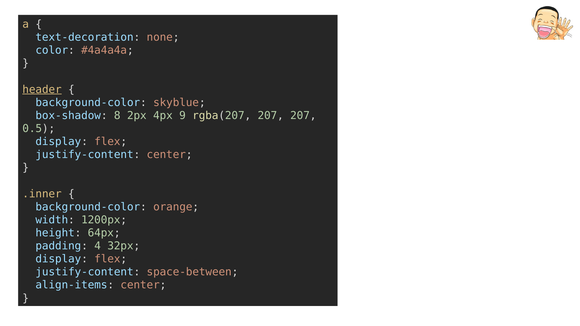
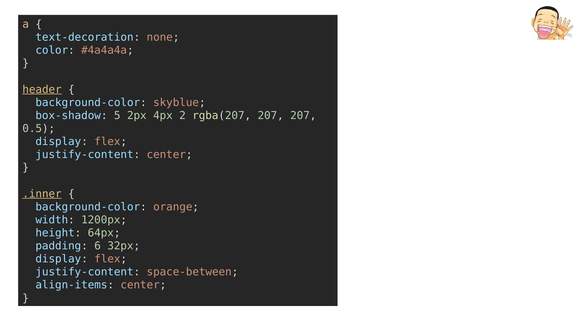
8: 8 -> 5
9: 9 -> 2
.inner underline: none -> present
4: 4 -> 6
